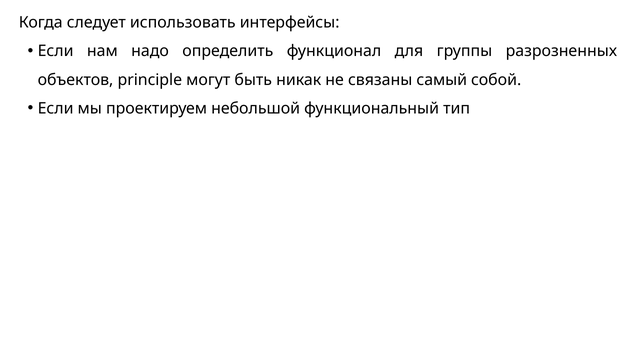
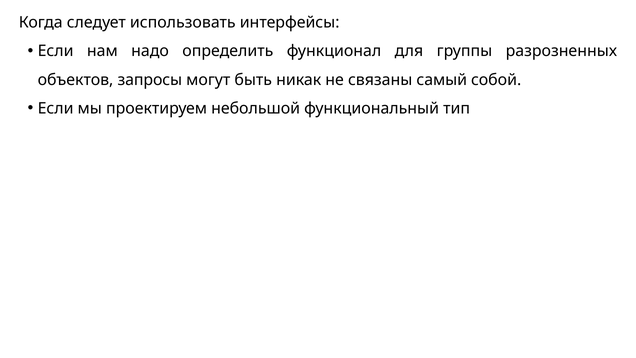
principle: principle -> запросы
